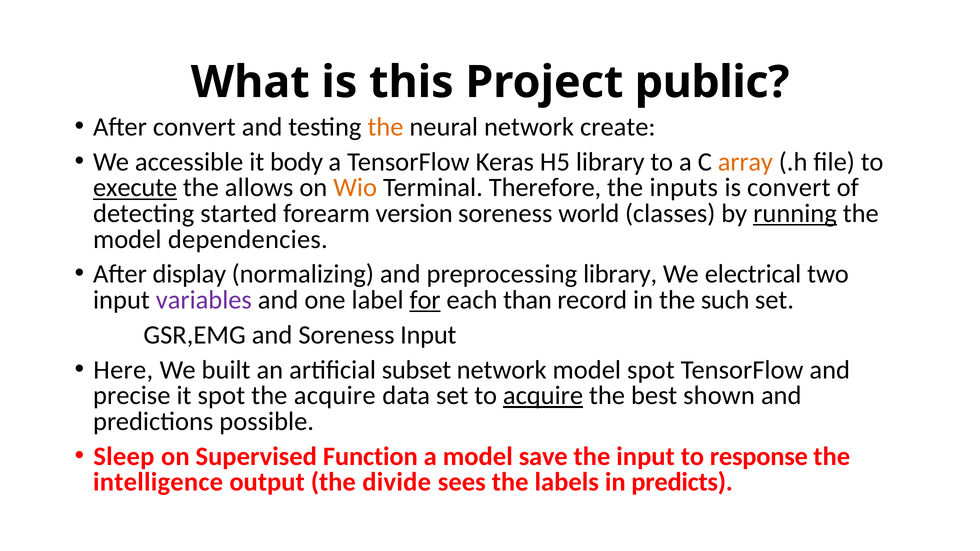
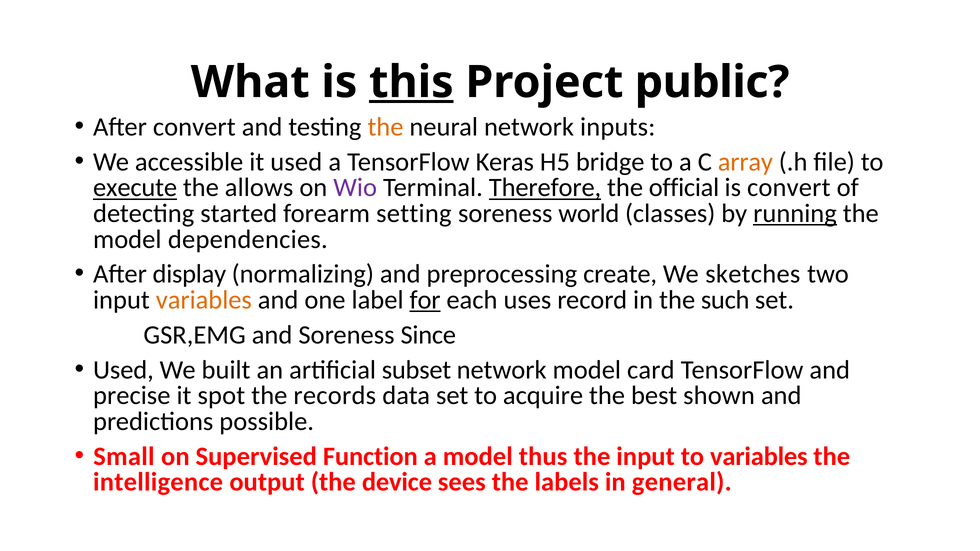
this underline: none -> present
create: create -> inputs
it body: body -> used
H5 library: library -> bridge
Wio colour: orange -> purple
Therefore underline: none -> present
inputs: inputs -> official
version: version -> setting
preprocessing library: library -> create
electrical: electrical -> sketches
variables at (204, 300) colour: purple -> orange
than: than -> uses
Soreness Input: Input -> Since
Here at (123, 370): Here -> Used
model spot: spot -> card
the acquire: acquire -> records
acquire at (543, 396) underline: present -> none
Sleep: Sleep -> Small
save: save -> thus
to response: response -> variables
divide: divide -> device
predicts: predicts -> general
